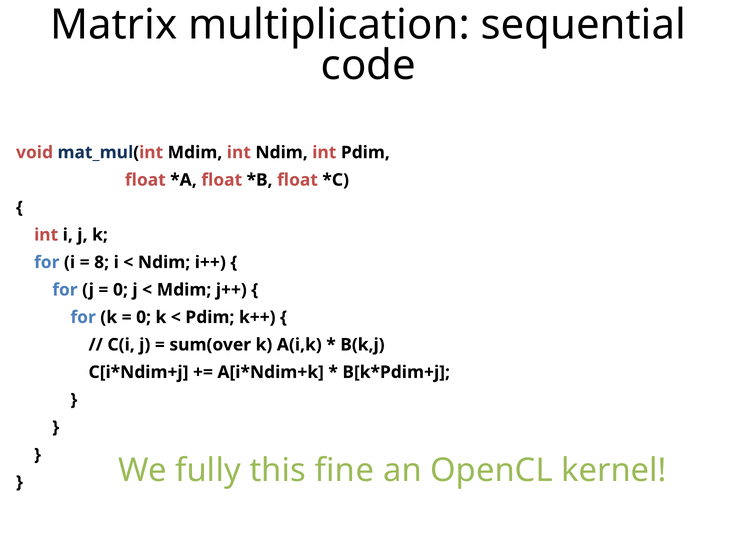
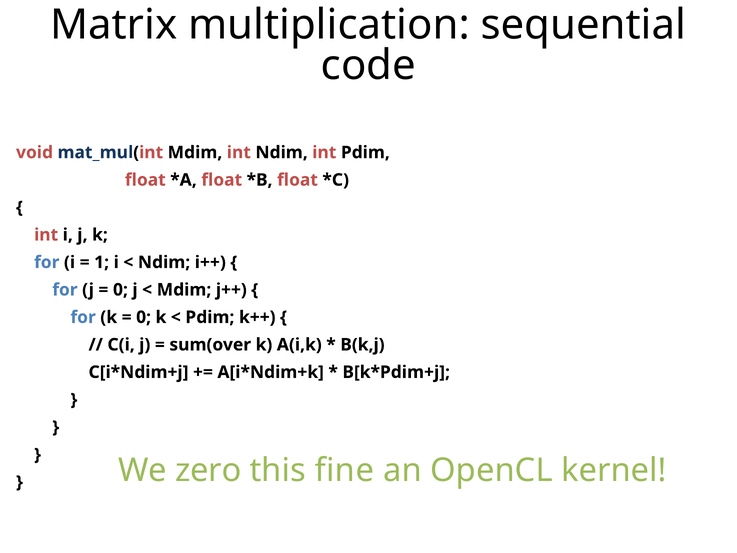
8: 8 -> 1
fully: fully -> zero
